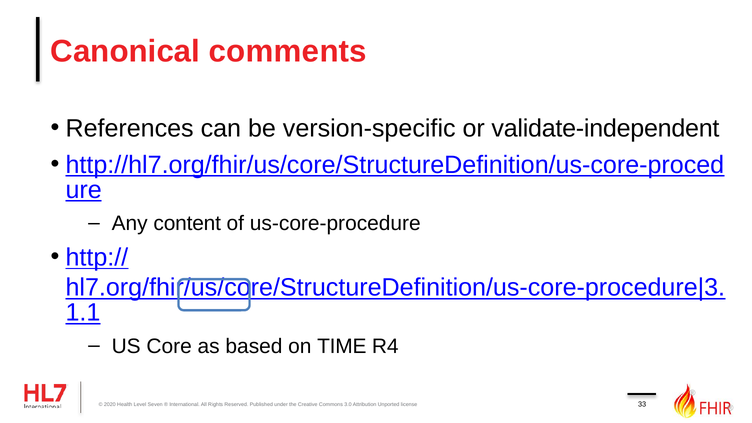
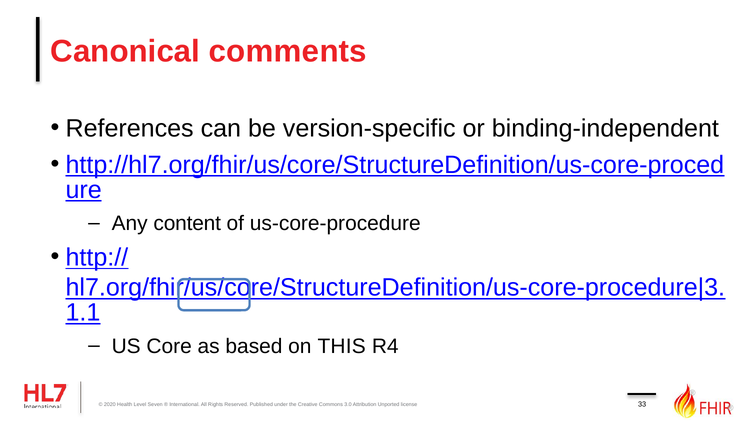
validate-independent: validate-independent -> binding-independent
TIME: TIME -> THIS
